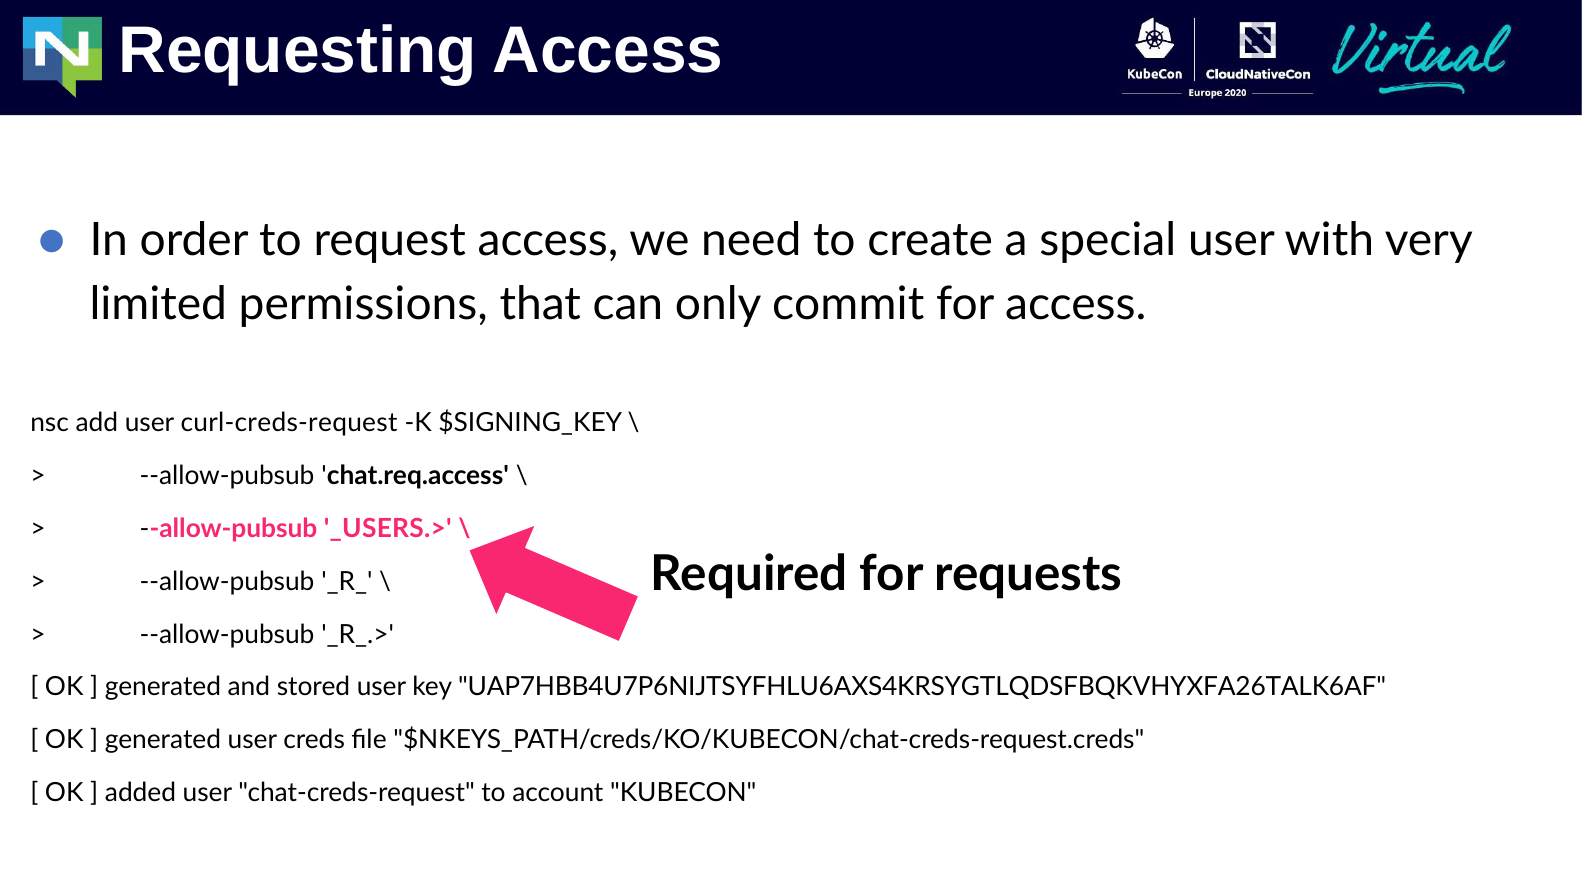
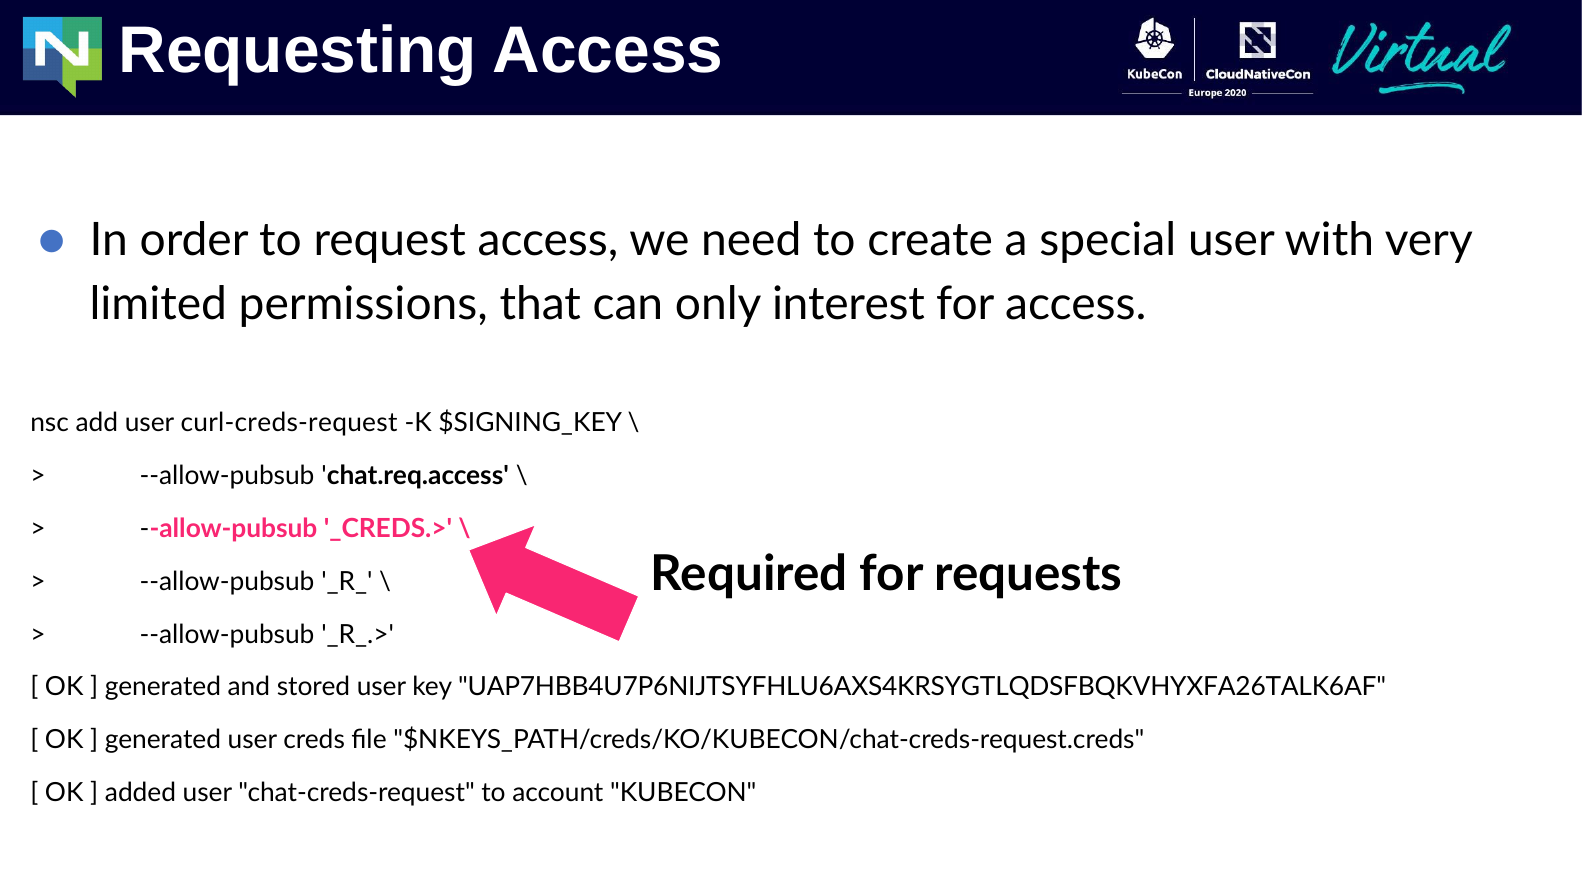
commit: commit -> interest
_USERS.>: _USERS.> -> _CREDS.>
